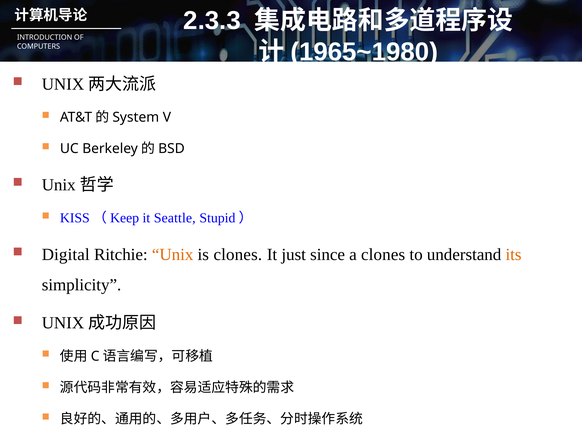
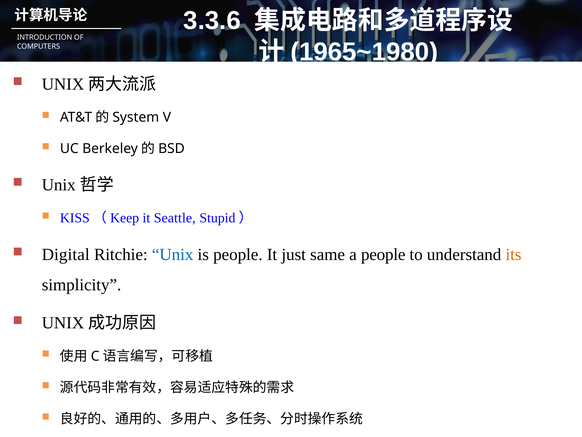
2.3.3: 2.3.3 -> 3.3.6
Unix colour: orange -> blue
is clones: clones -> people
since: since -> same
a clones: clones -> people
